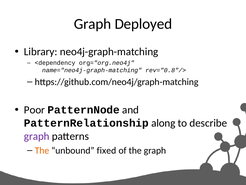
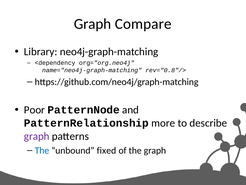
Deployed: Deployed -> Compare
along: along -> more
The at (42, 150) colour: orange -> blue
